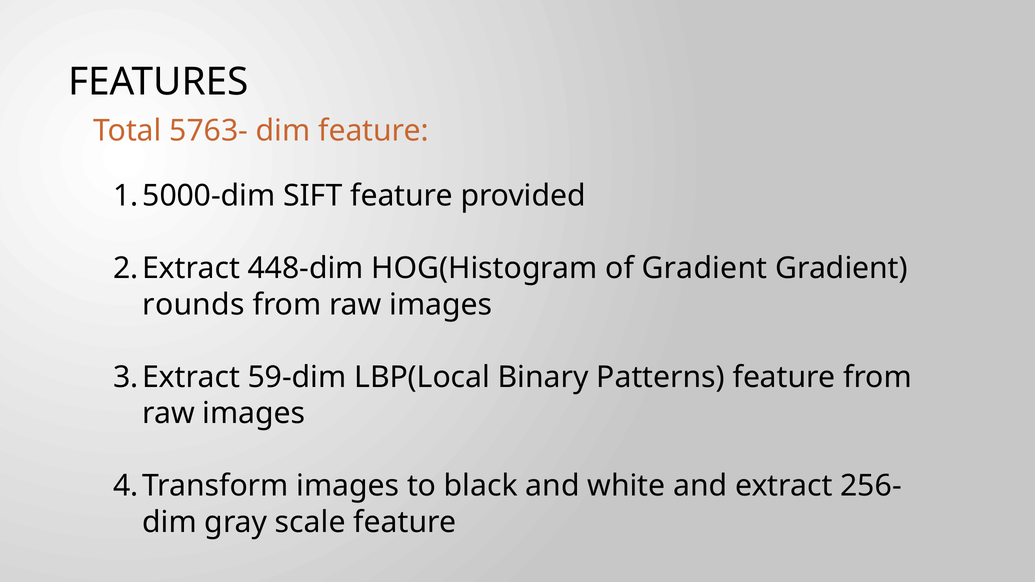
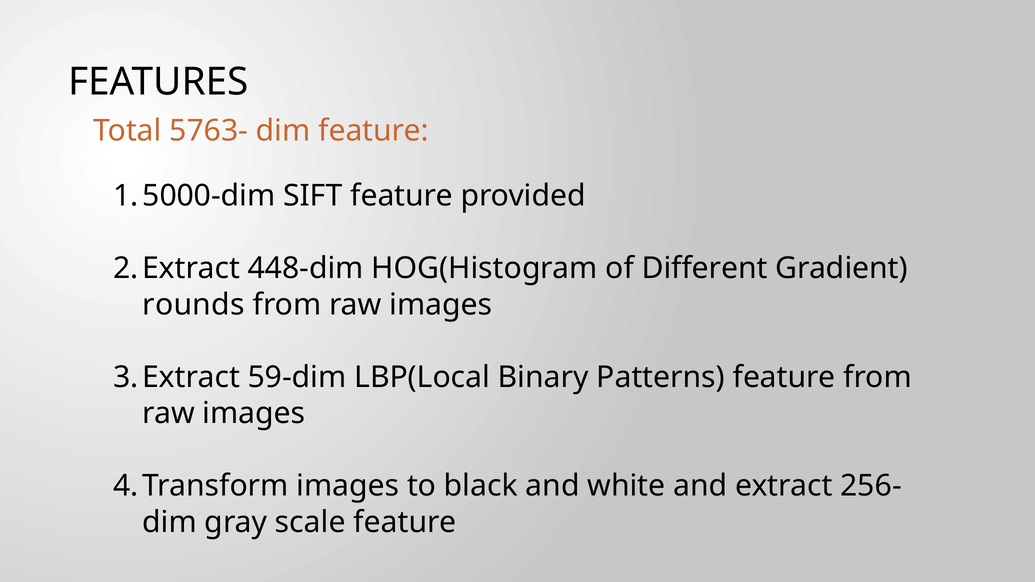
of Gradient: Gradient -> Different
